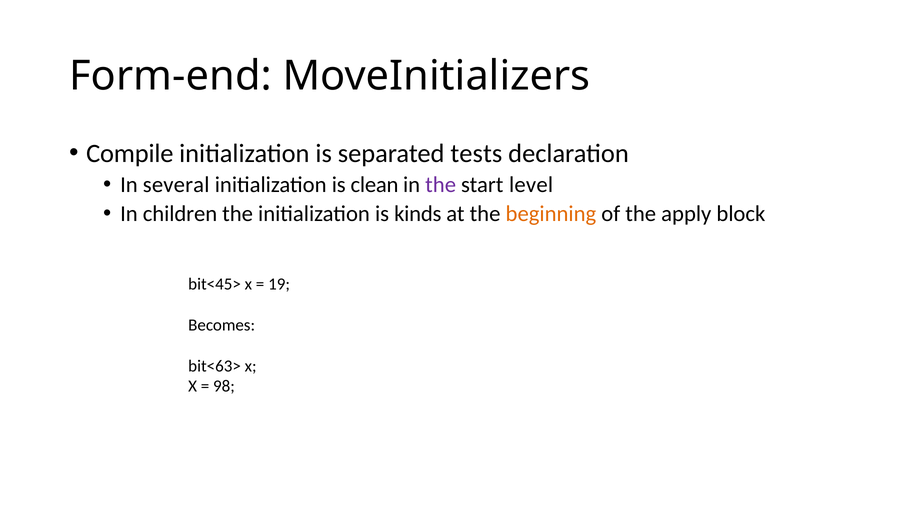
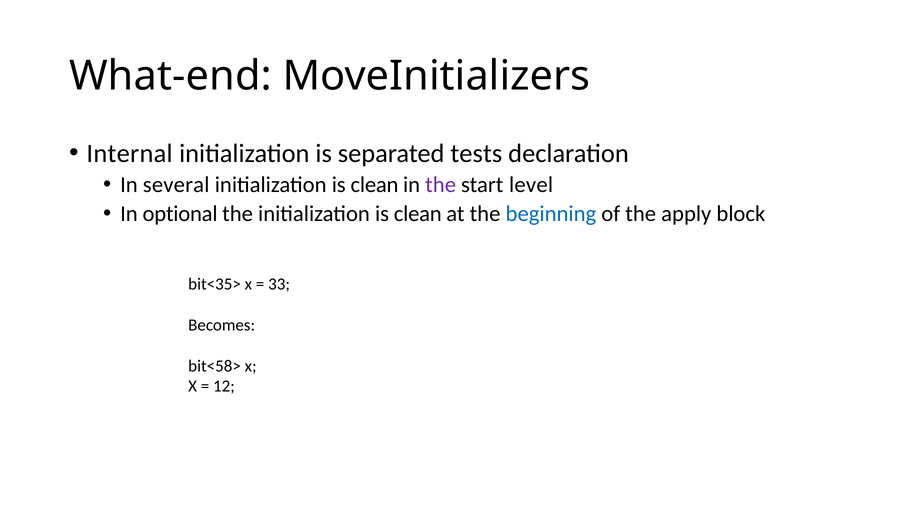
Form-end: Form-end -> What-end
Compile: Compile -> Internal
children: children -> optional
the initialization is kinds: kinds -> clean
beginning colour: orange -> blue
bit<45>: bit<45> -> bit<35>
19: 19 -> 33
bit<63>: bit<63> -> bit<58>
98: 98 -> 12
